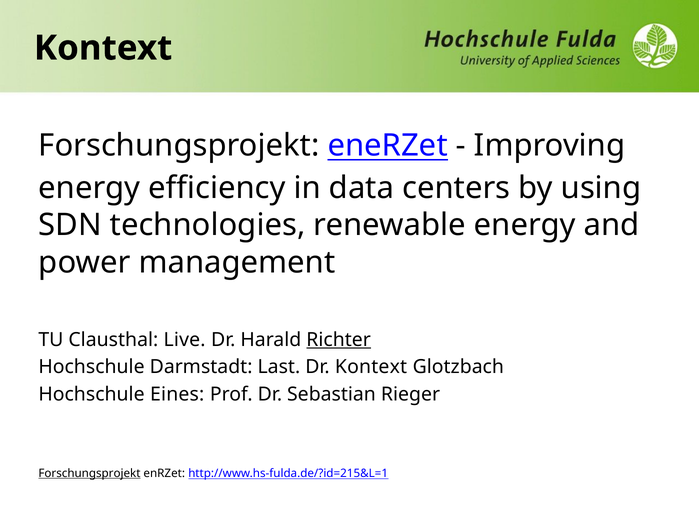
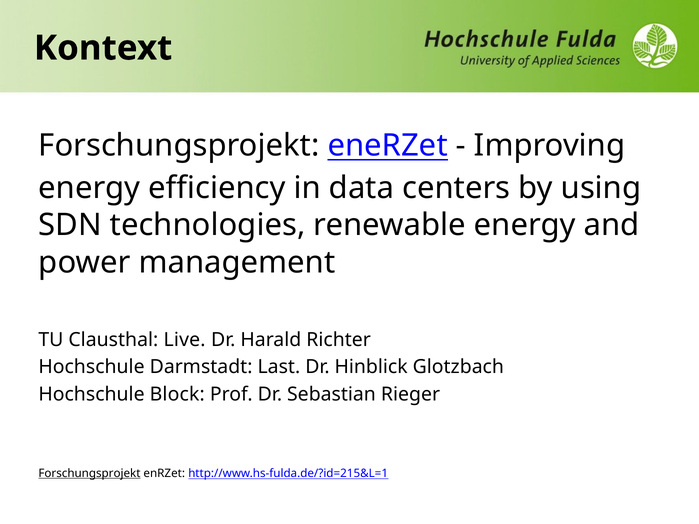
Richter underline: present -> none
Dr Kontext: Kontext -> Hinblick
Eines: Eines -> Block
